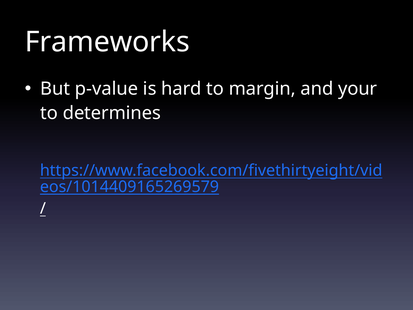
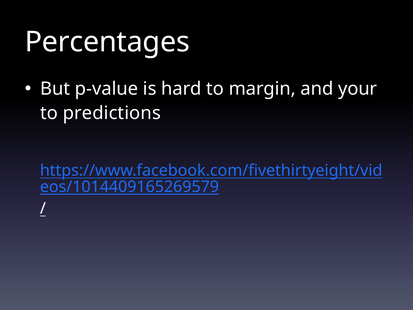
Frameworks: Frameworks -> Percentages
determines: determines -> predictions
